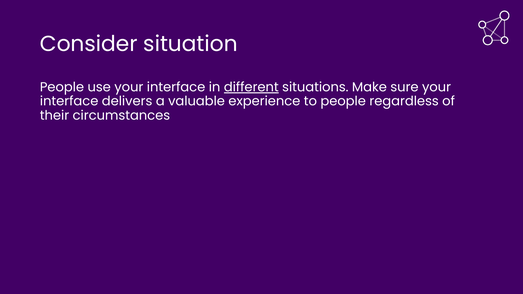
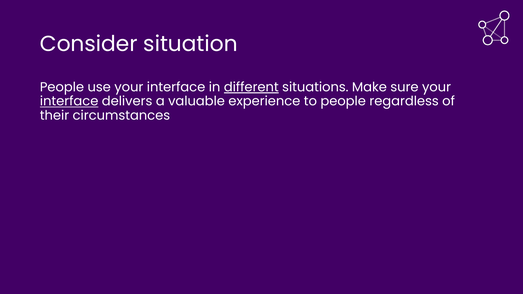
interface at (69, 101) underline: none -> present
